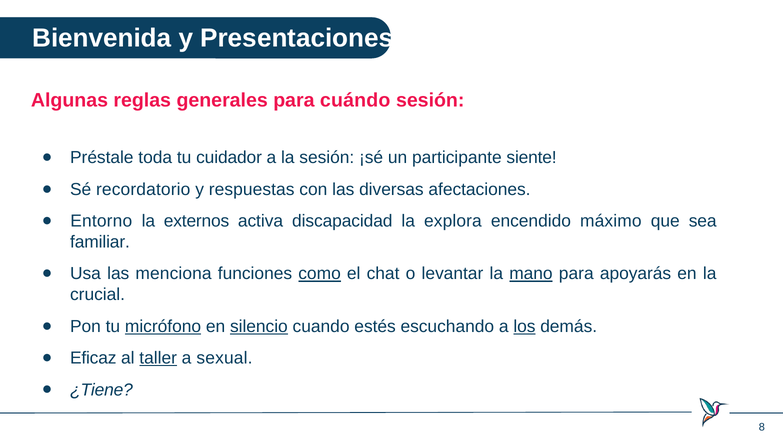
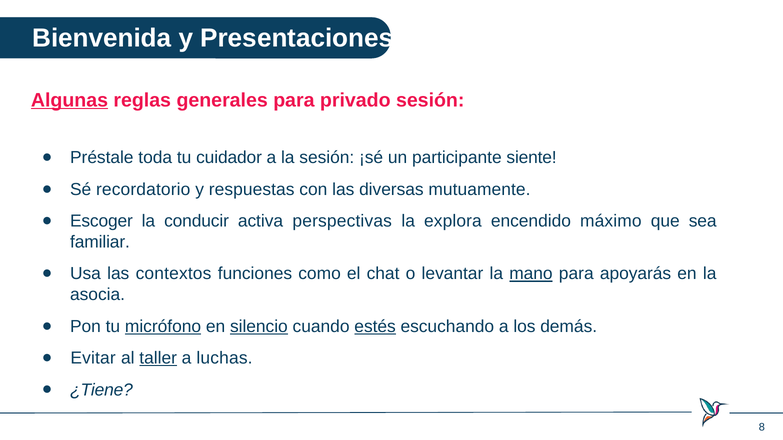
Algunas underline: none -> present
cuándo: cuándo -> privado
afectaciones: afectaciones -> mutuamente
Entorno: Entorno -> Escoger
externos: externos -> conducir
discapacidad: discapacidad -> perspectivas
menciona: menciona -> contextos
como underline: present -> none
crucial: crucial -> asocia
estés underline: none -> present
los underline: present -> none
Eficaz: Eficaz -> Evitar
sexual: sexual -> luchas
